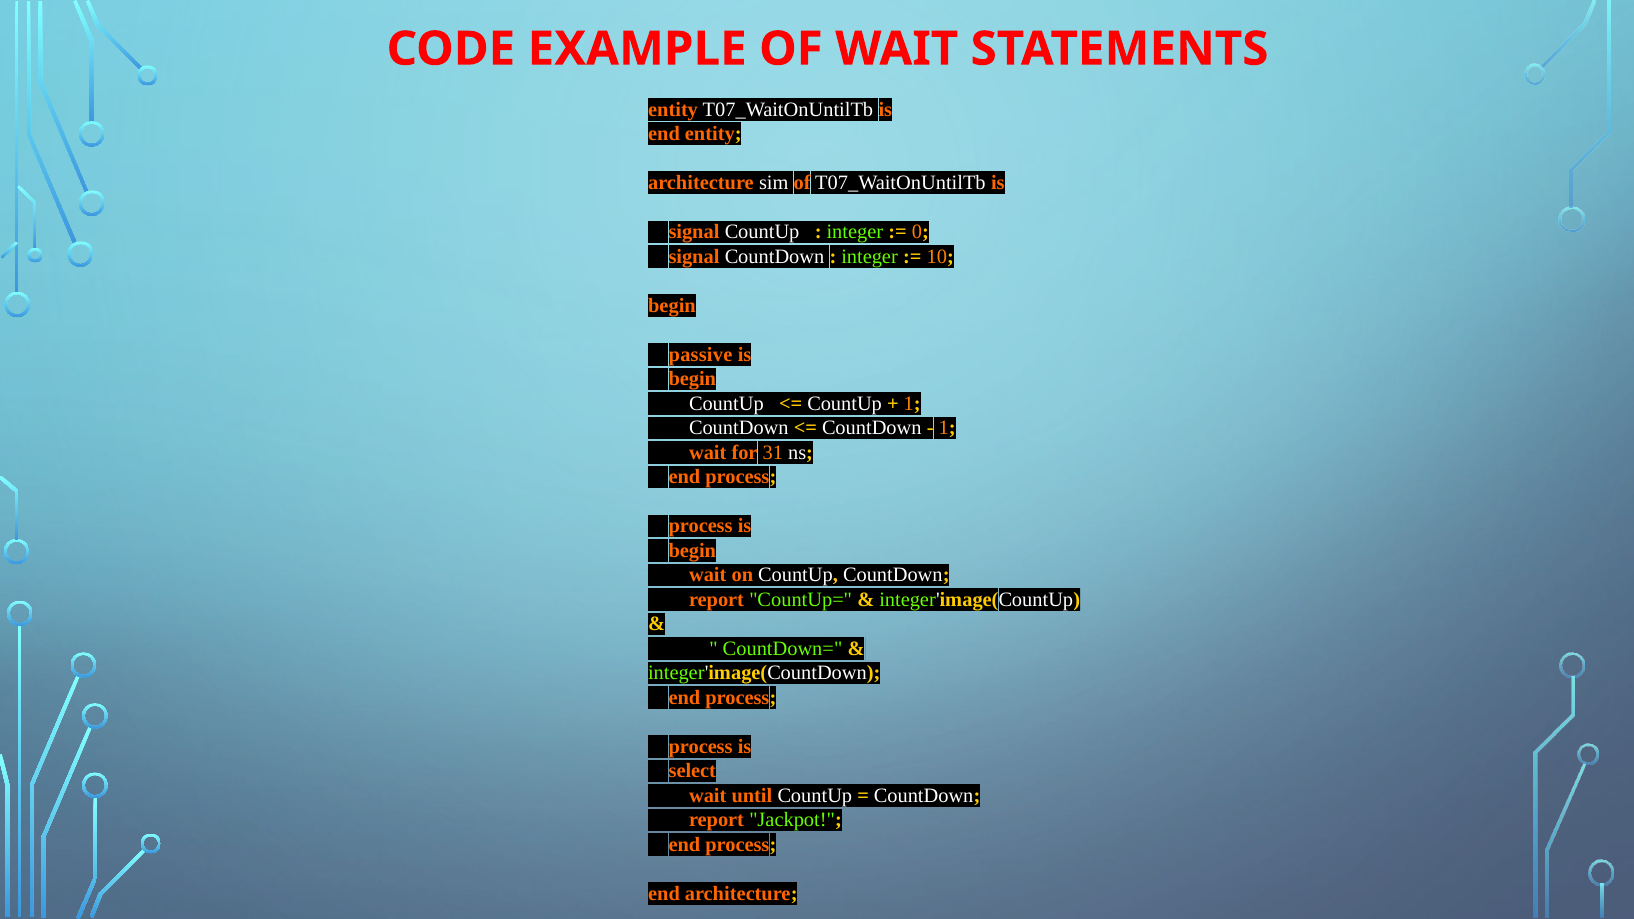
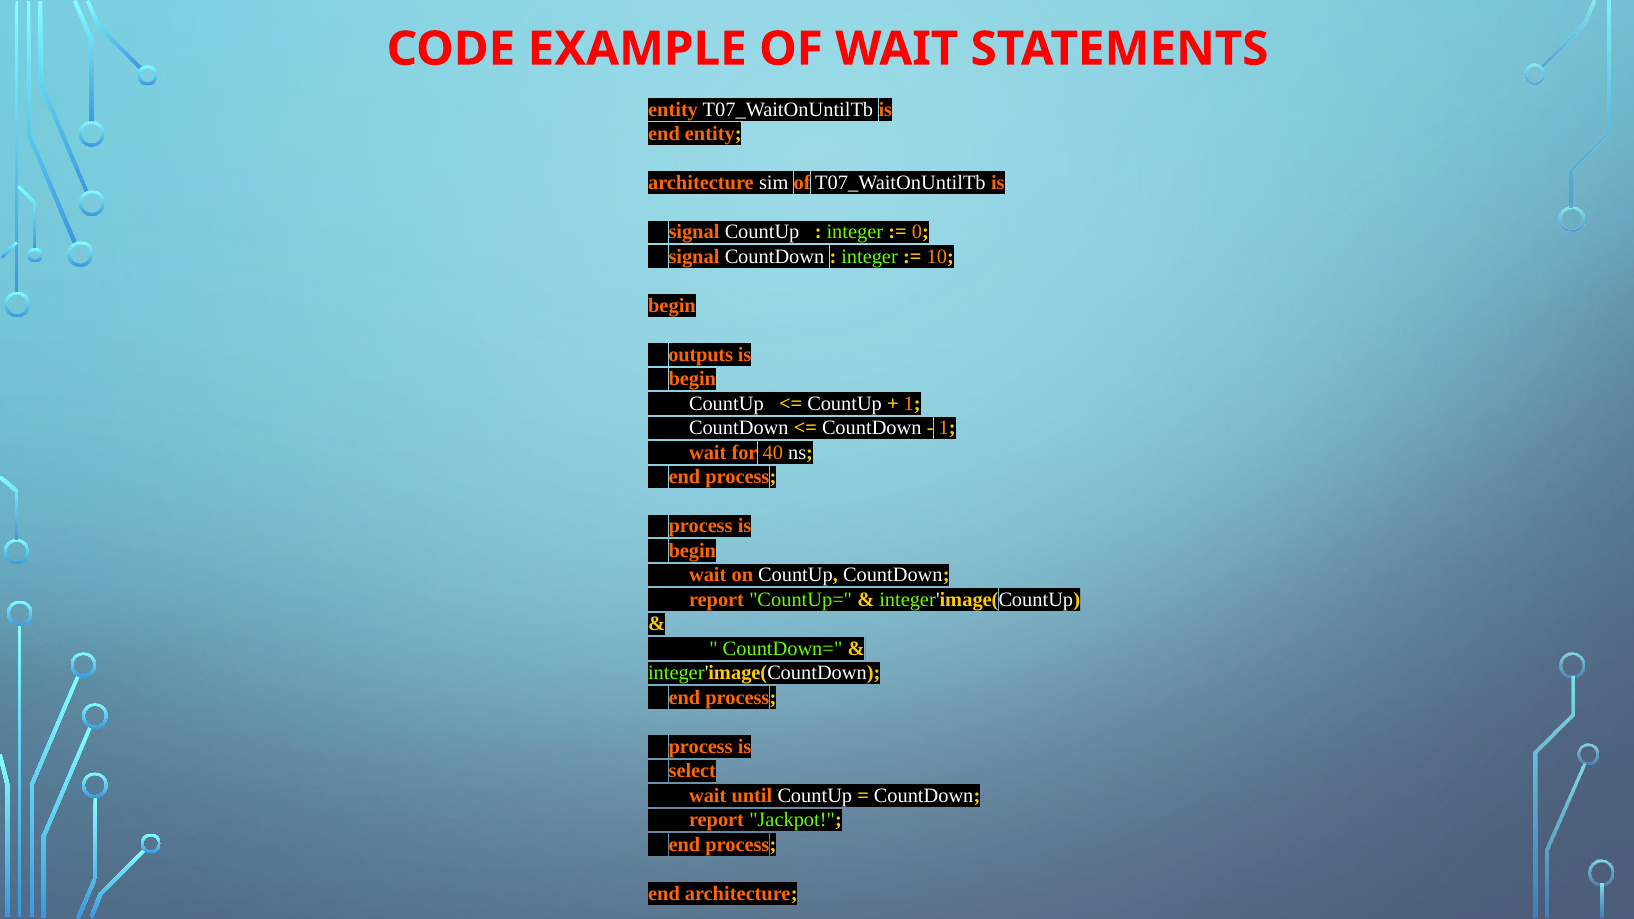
passive: passive -> outputs
31: 31 -> 40
